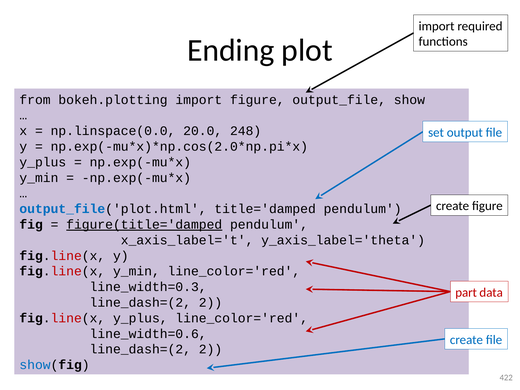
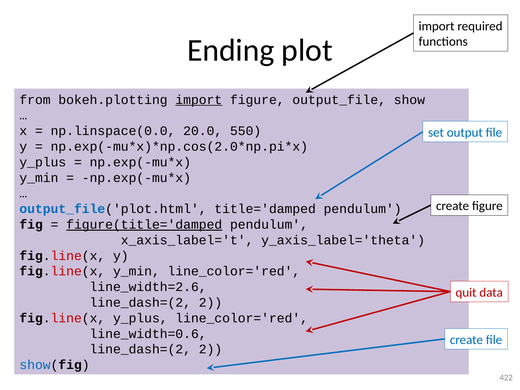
import at (199, 100) underline: none -> present
248: 248 -> 550
line_width=0.3: line_width=0.3 -> line_width=2.6
part: part -> quit
